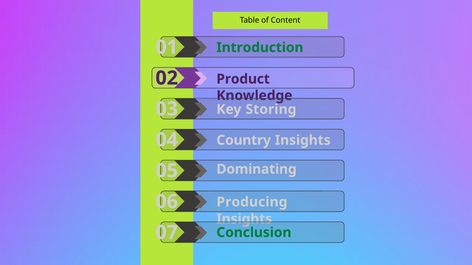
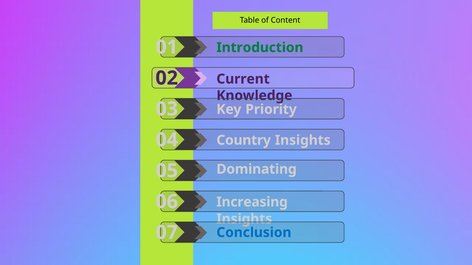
Product: Product -> Current
Storing: Storing -> Priority
Producing: Producing -> Increasing
Conclusion colour: green -> blue
